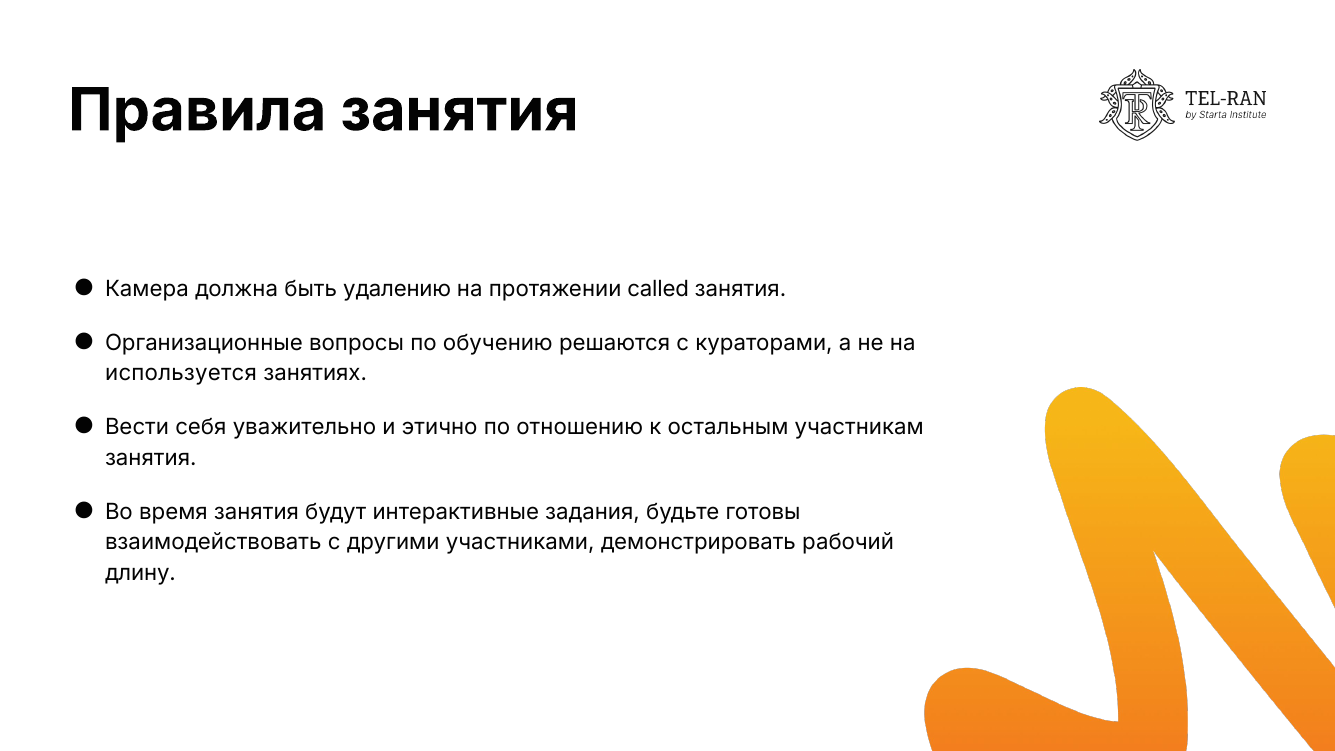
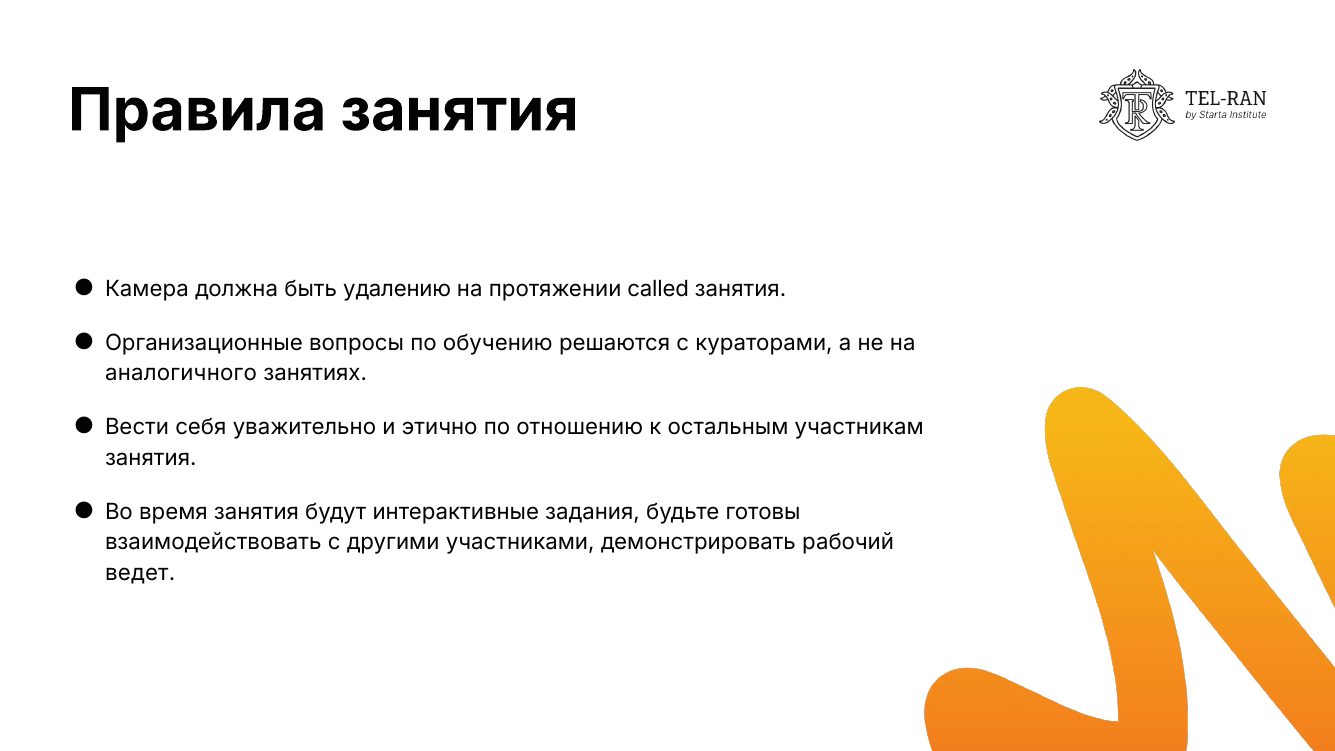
используется: используется -> аналогичного
длину: длину -> ведет
